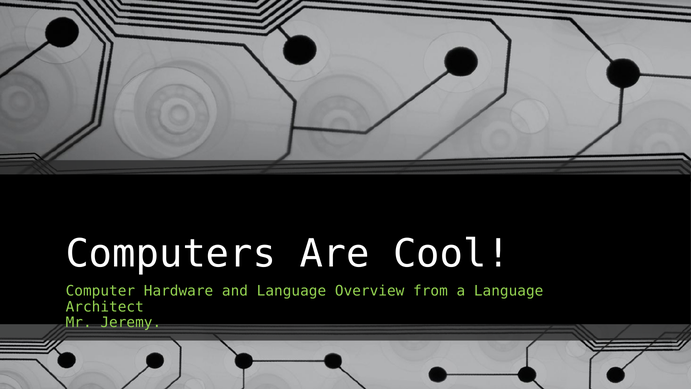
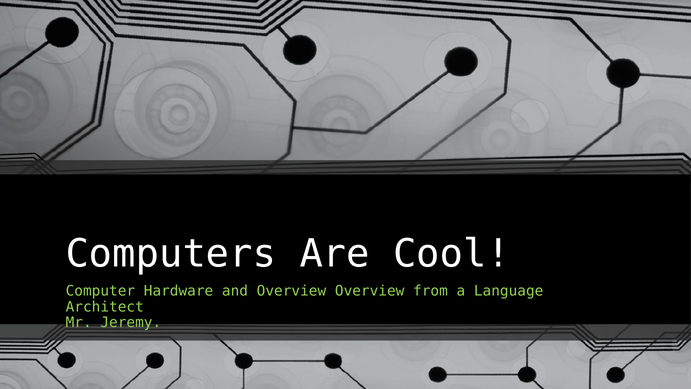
and Language: Language -> Overview
